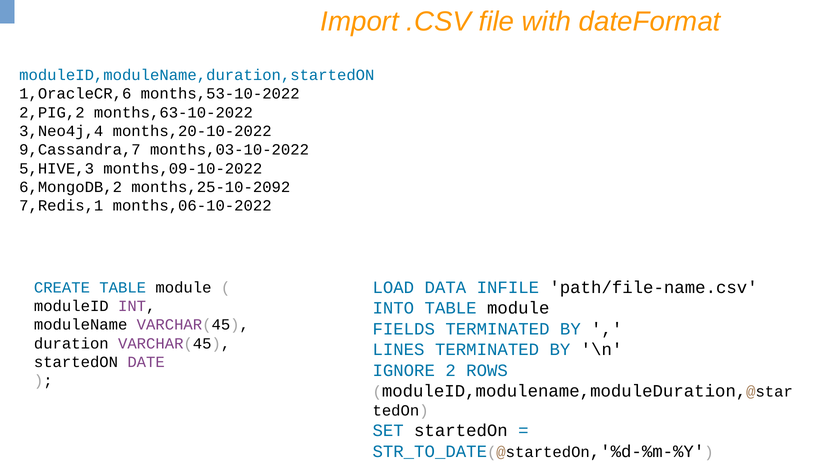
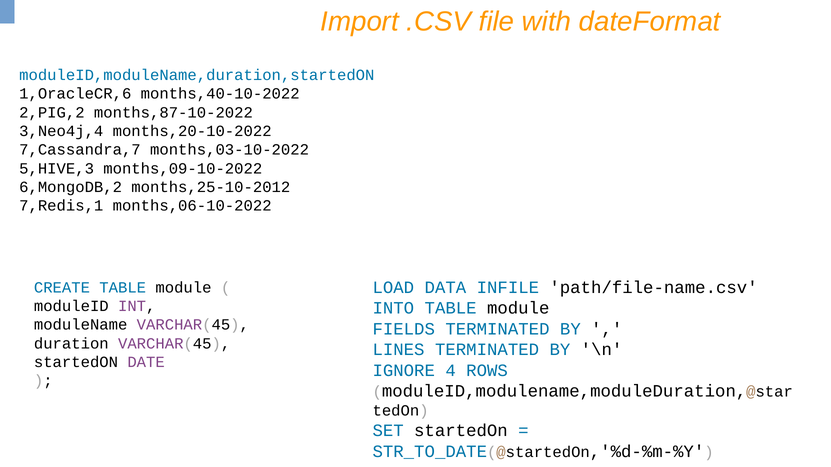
months,53-10-2022: months,53-10-2022 -> months,40-10-2022
months,63-10-2022: months,63-10-2022 -> months,87-10-2022
9,Cassandra,7: 9,Cassandra,7 -> 7,Cassandra,7
months,25-10-2092: months,25-10-2092 -> months,25-10-2012
2: 2 -> 4
